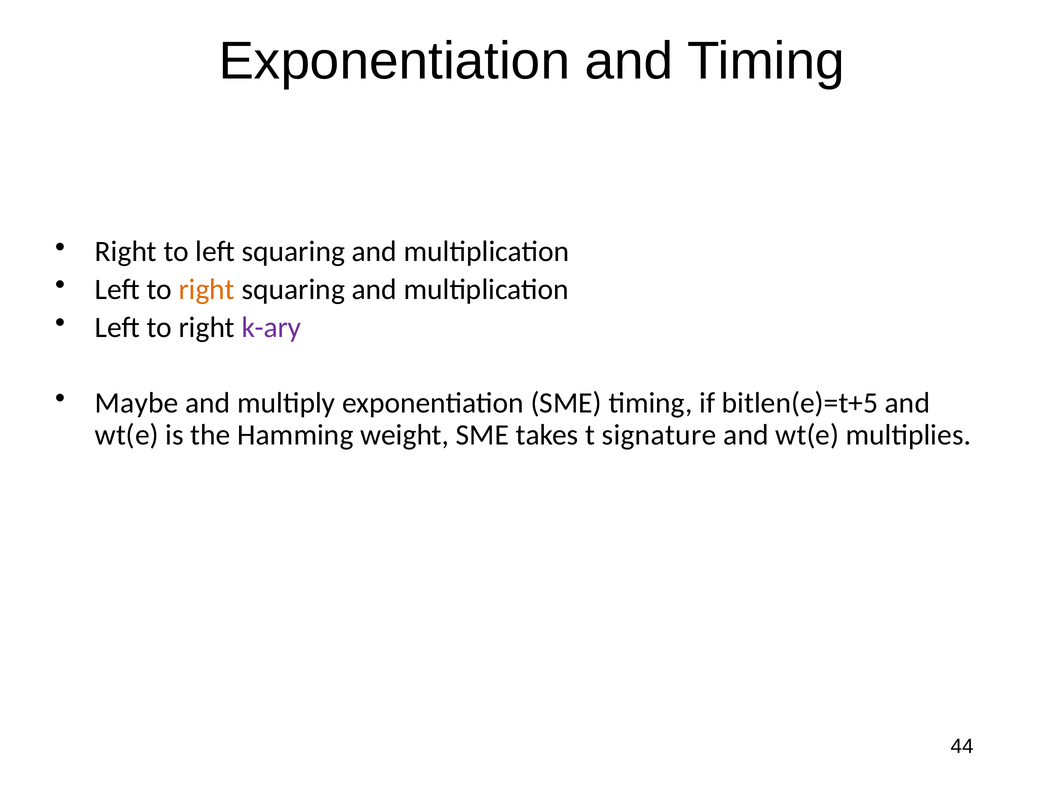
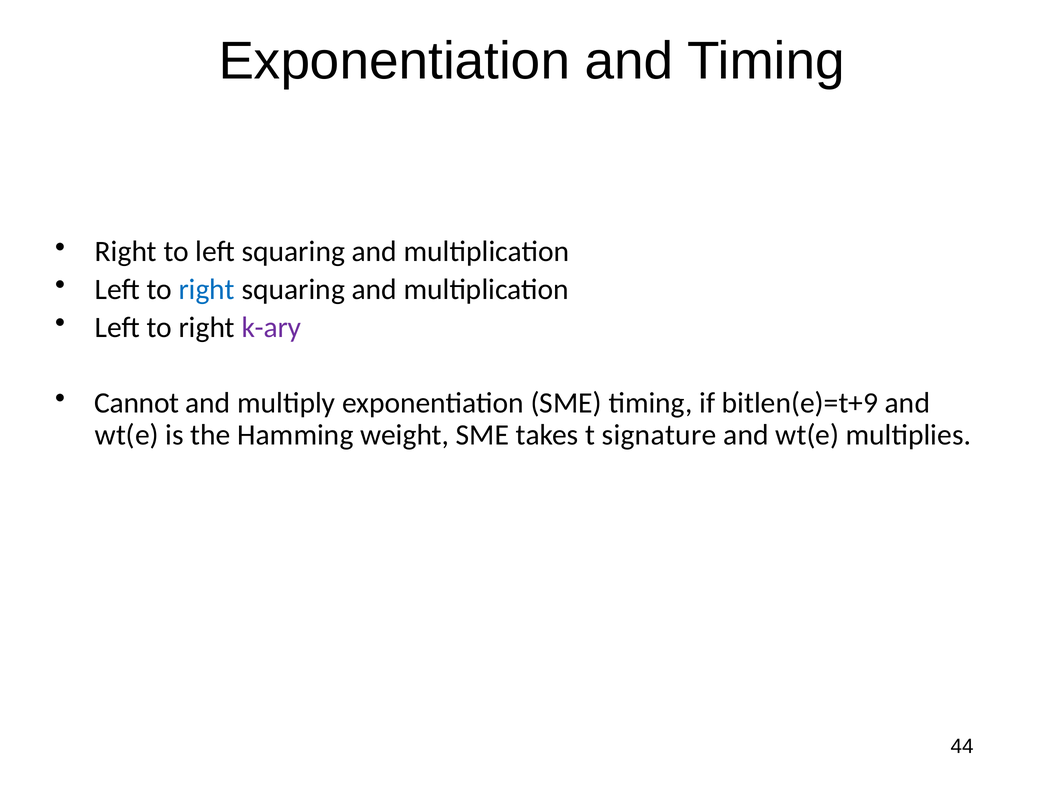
right at (207, 290) colour: orange -> blue
Maybe: Maybe -> Cannot
bitlen(e)=t+5: bitlen(e)=t+5 -> bitlen(e)=t+9
